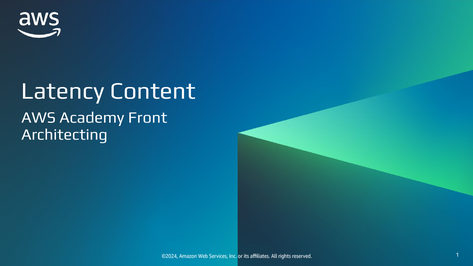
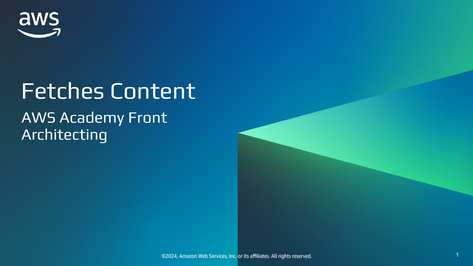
Latency: Latency -> Fetches
